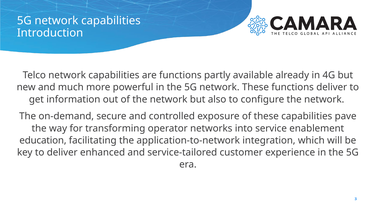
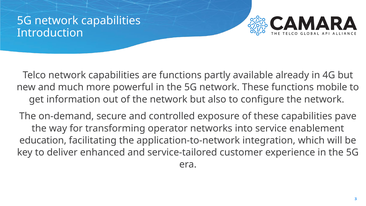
functions deliver: deliver -> mobile
